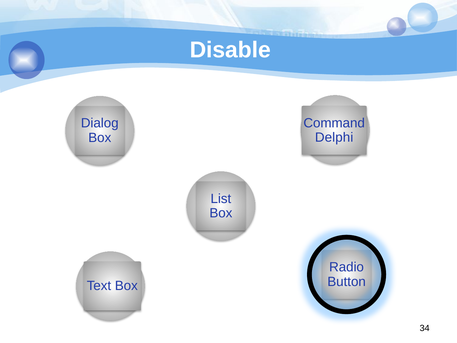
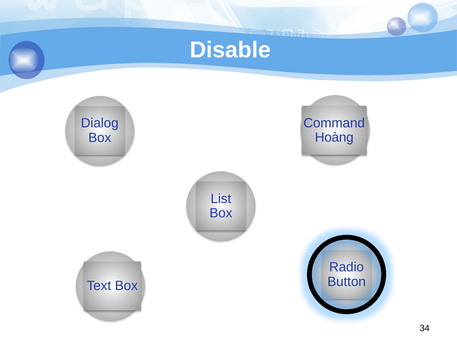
Delphi: Delphi -> Hoàng
